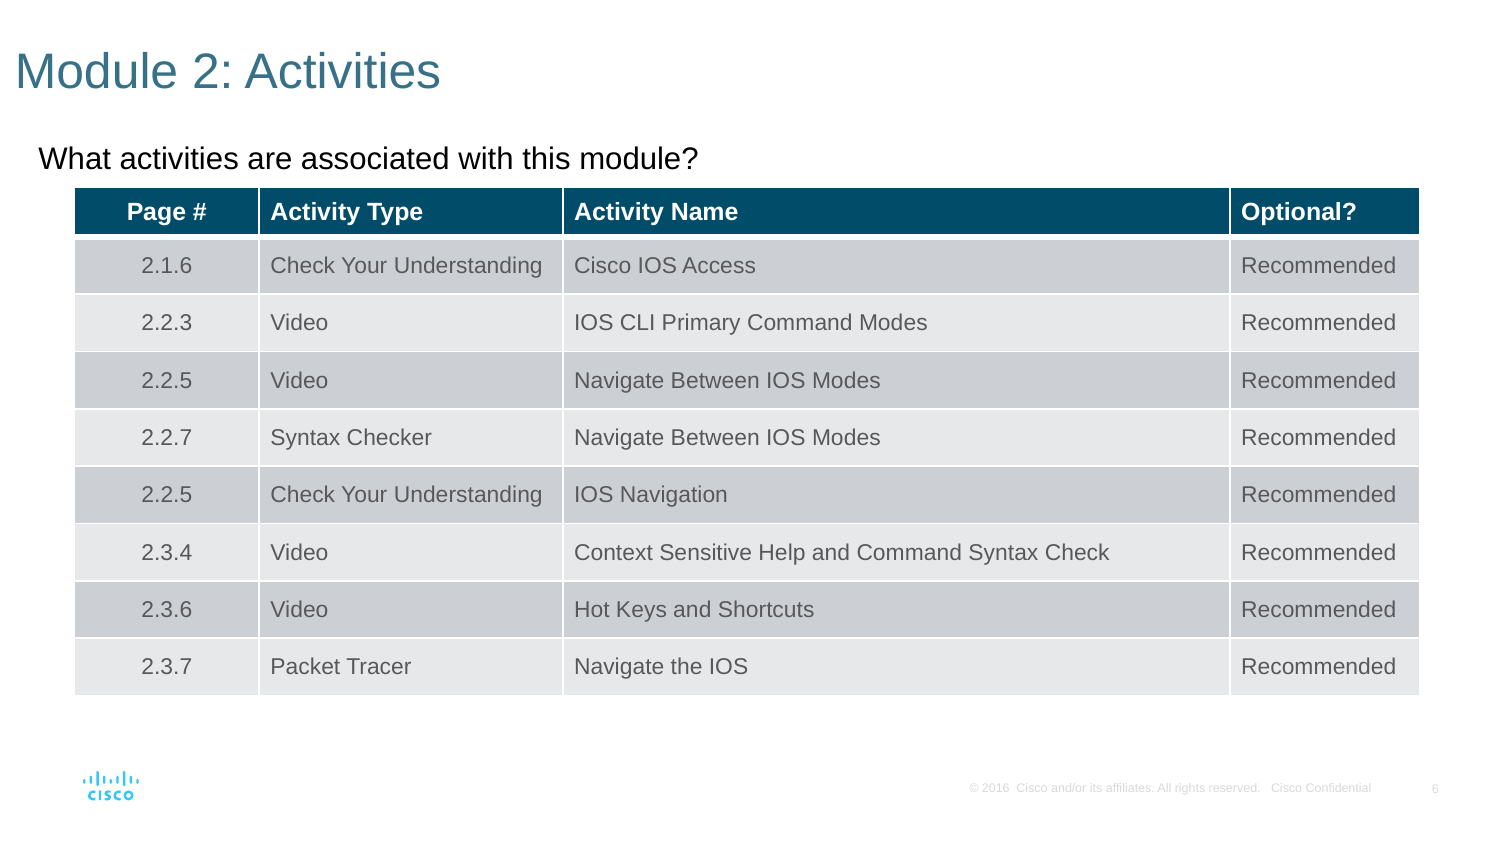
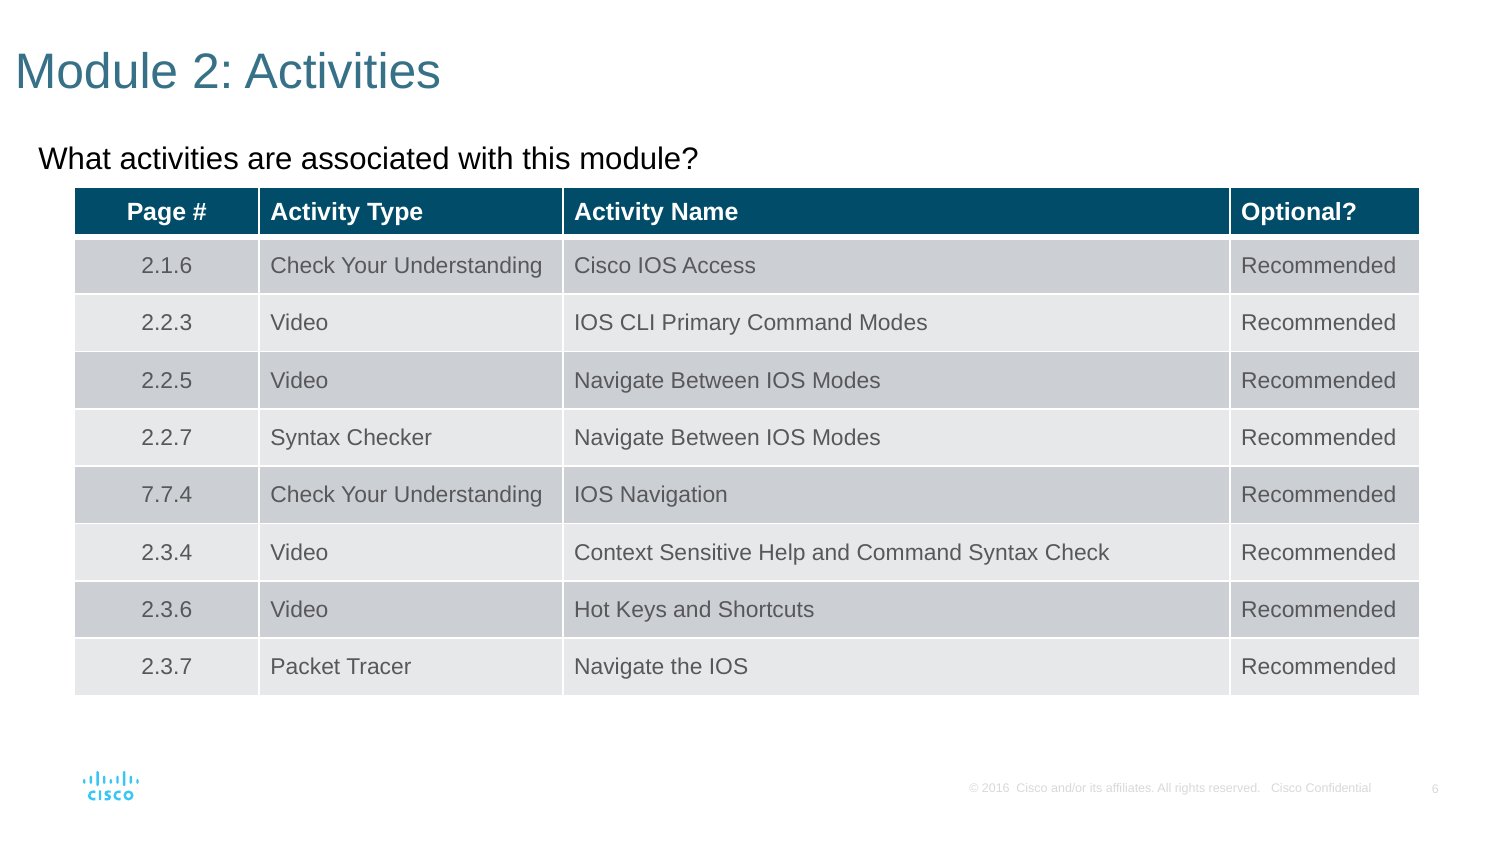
2.2.5 at (167, 495): 2.2.5 -> 7.7.4
